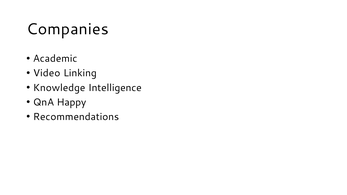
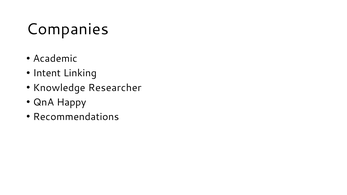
Video: Video -> Intent
Intelligence: Intelligence -> Researcher
